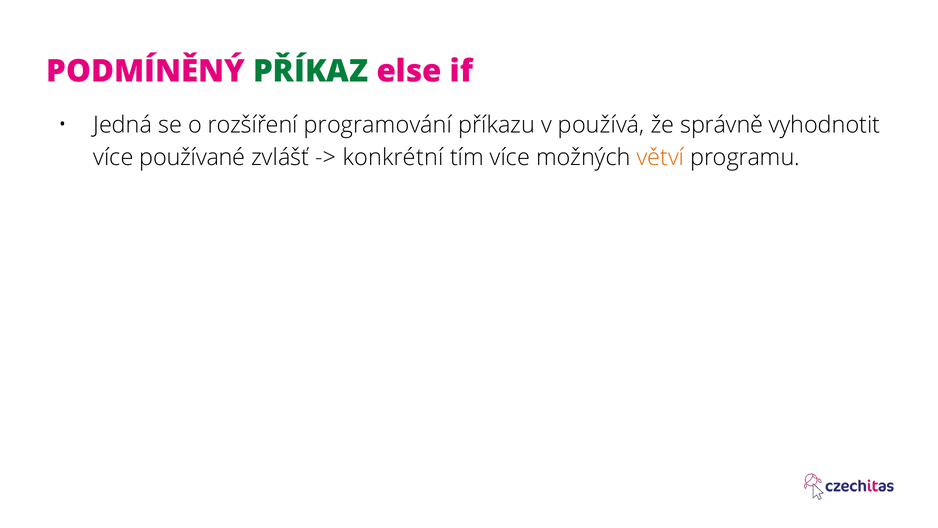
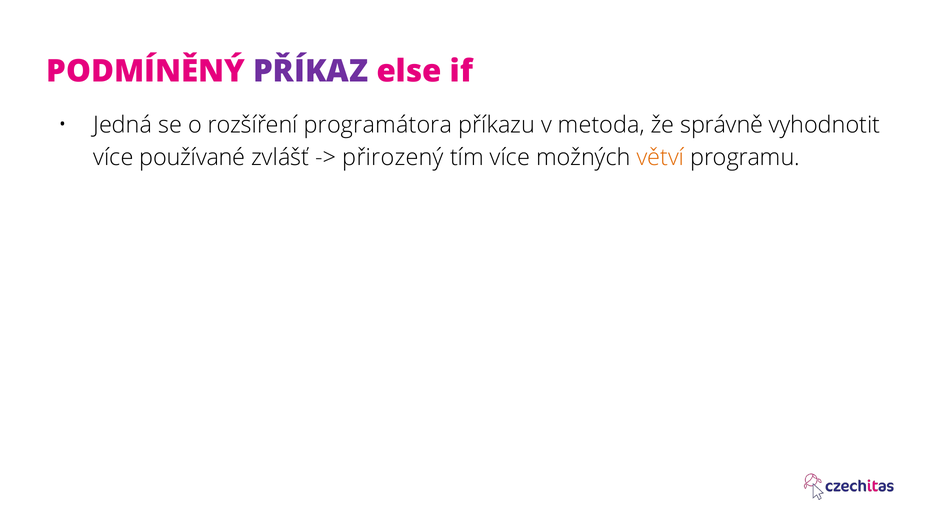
PŘÍKAZ colour: green -> purple
programování: programování -> programátora
používá: používá -> metoda
konkrétní: konkrétní -> přirozený
